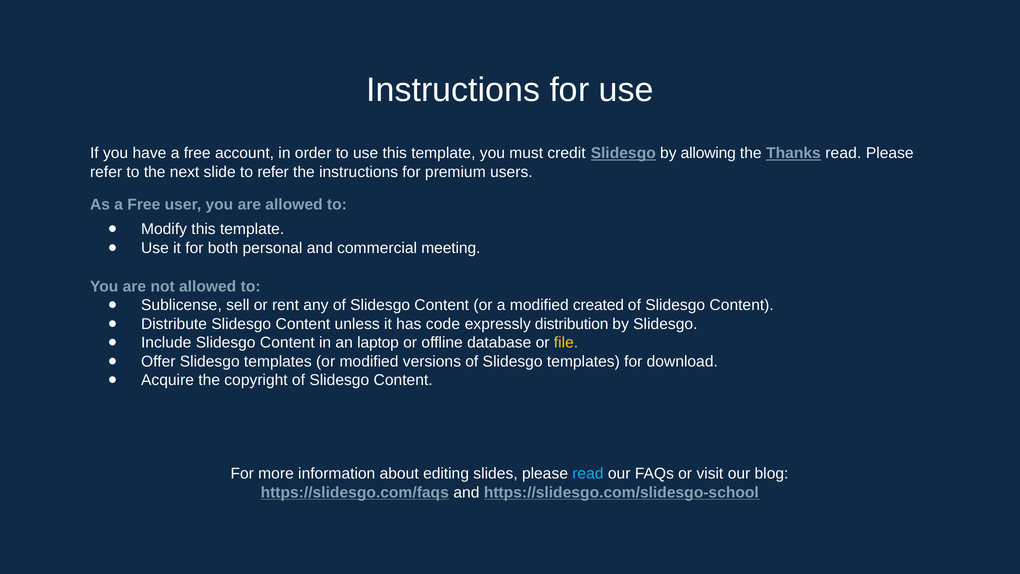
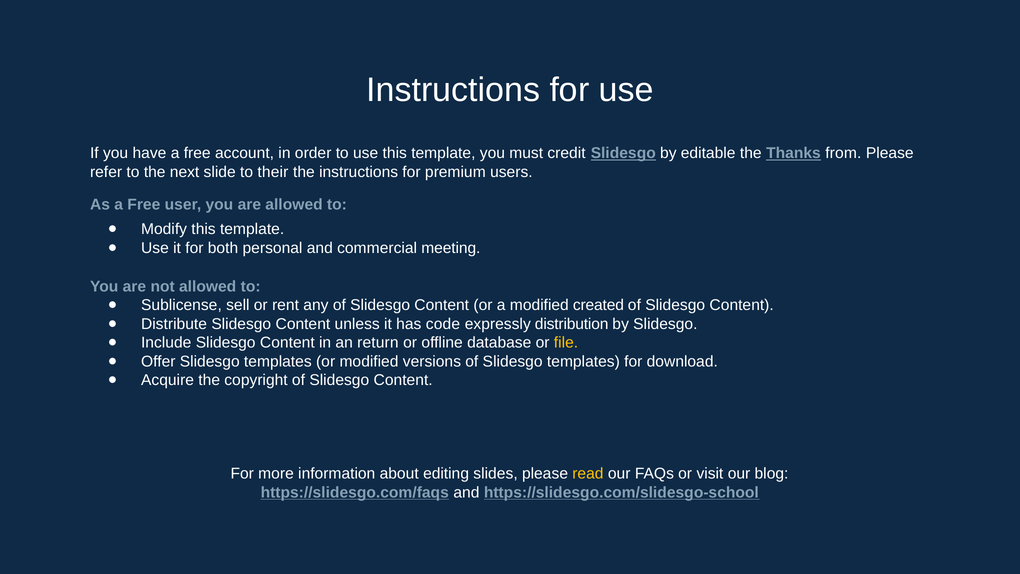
allowing: allowing -> editable
Thanks read: read -> from
to refer: refer -> their
laptop: laptop -> return
read at (588, 473) colour: light blue -> yellow
